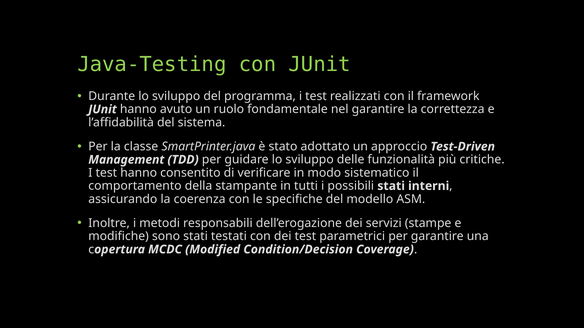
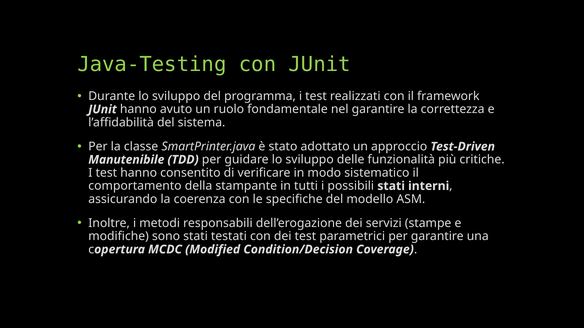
Management: Management -> Manutenibile
